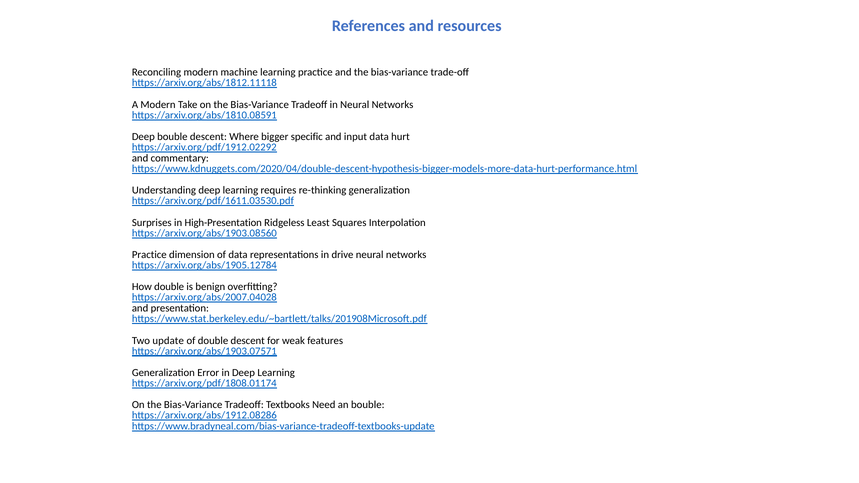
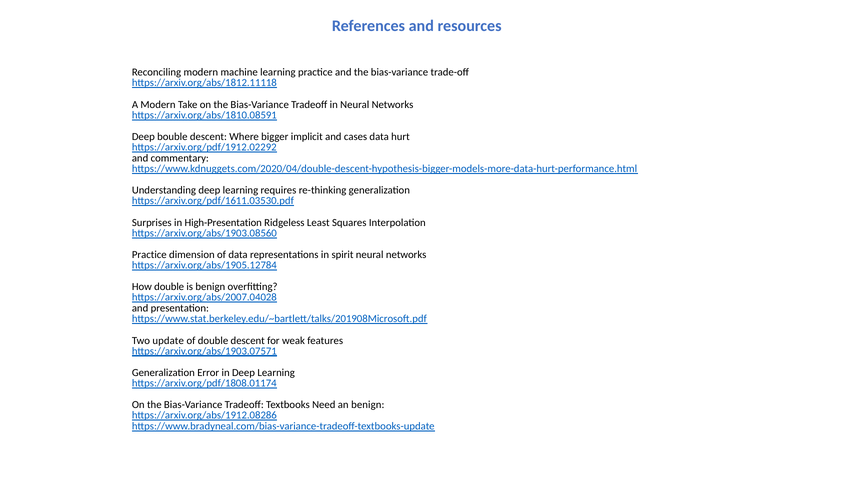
specific: specific -> implicit
input: input -> cases
drive: drive -> spirit
an bouble: bouble -> benign
